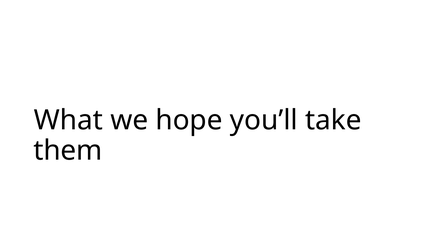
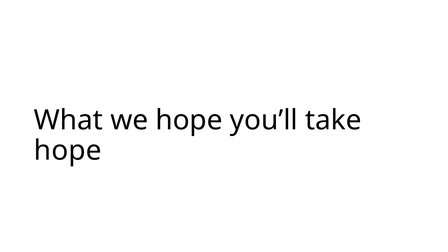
them at (68, 151): them -> hope
